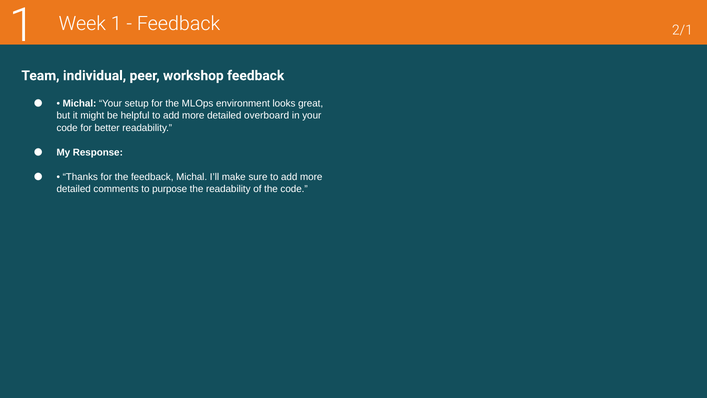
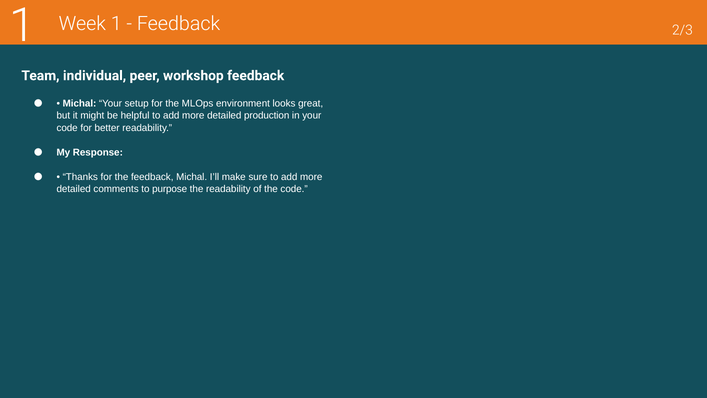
2/1: 2/1 -> 2/3
overboard: overboard -> production
